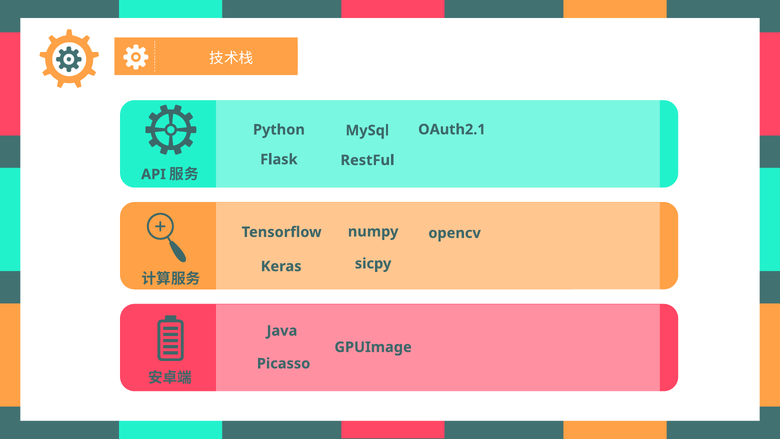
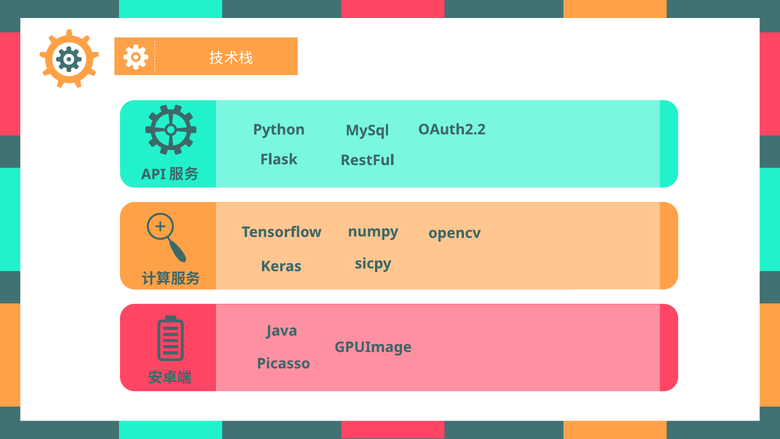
OAuth2.1: OAuth2.1 -> OAuth2.2
